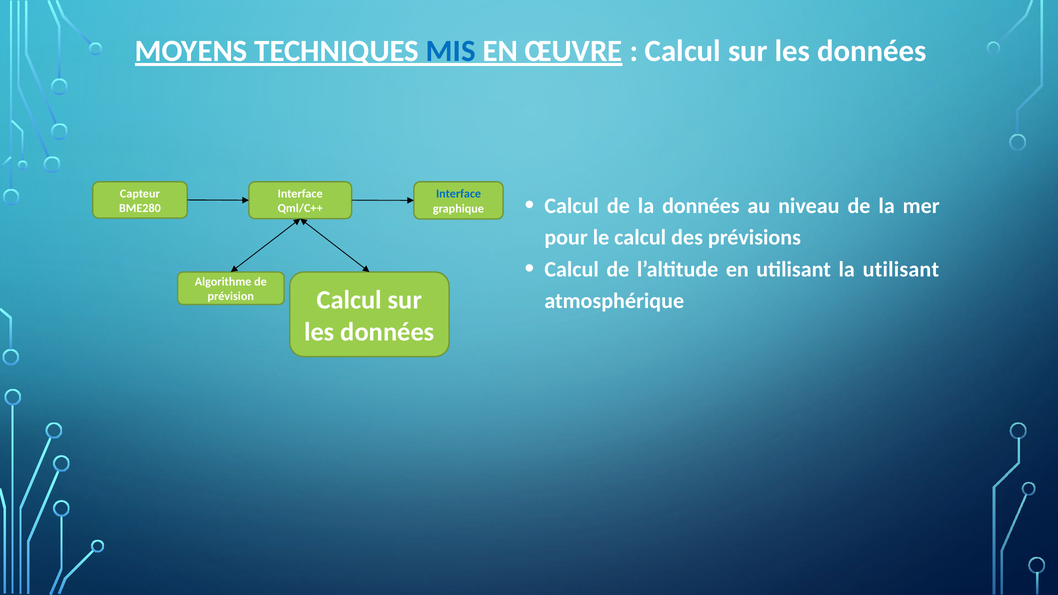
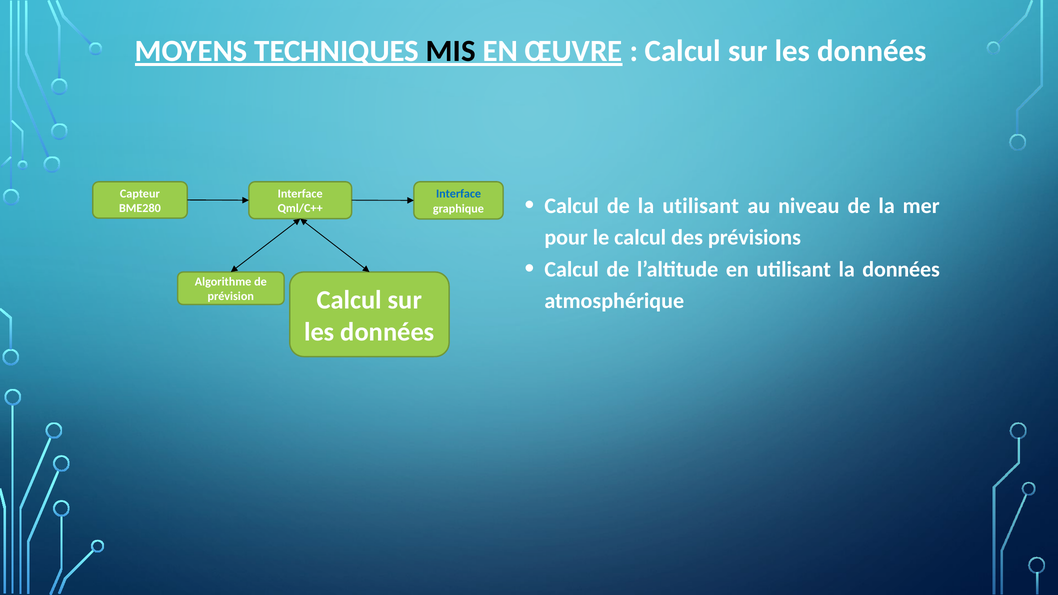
MIS colour: blue -> black
la données: données -> utilisant
la utilisant: utilisant -> données
